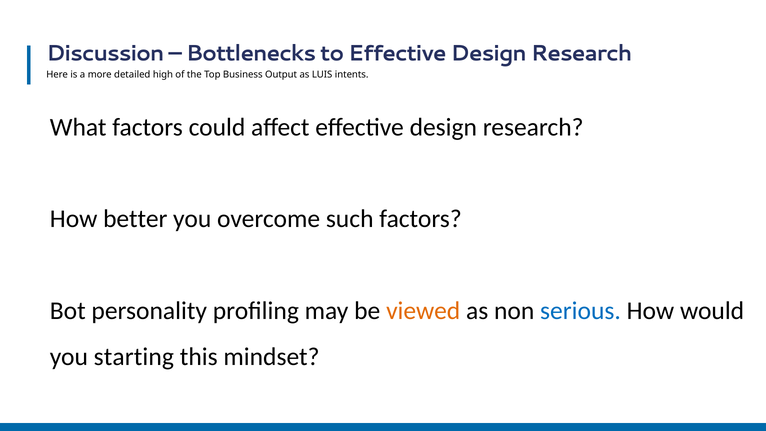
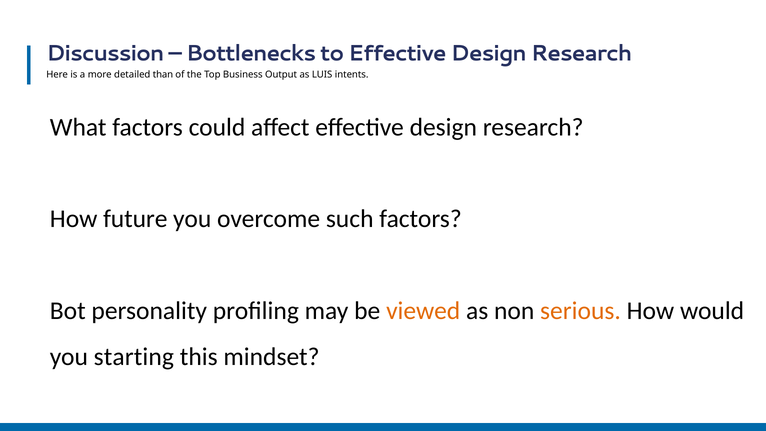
high: high -> than
better: better -> future
serious colour: blue -> orange
